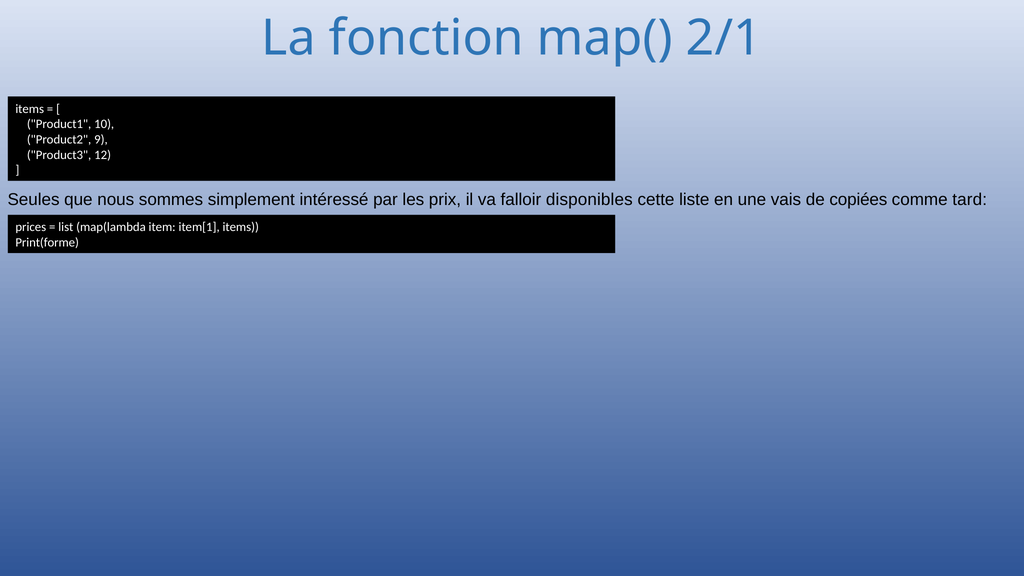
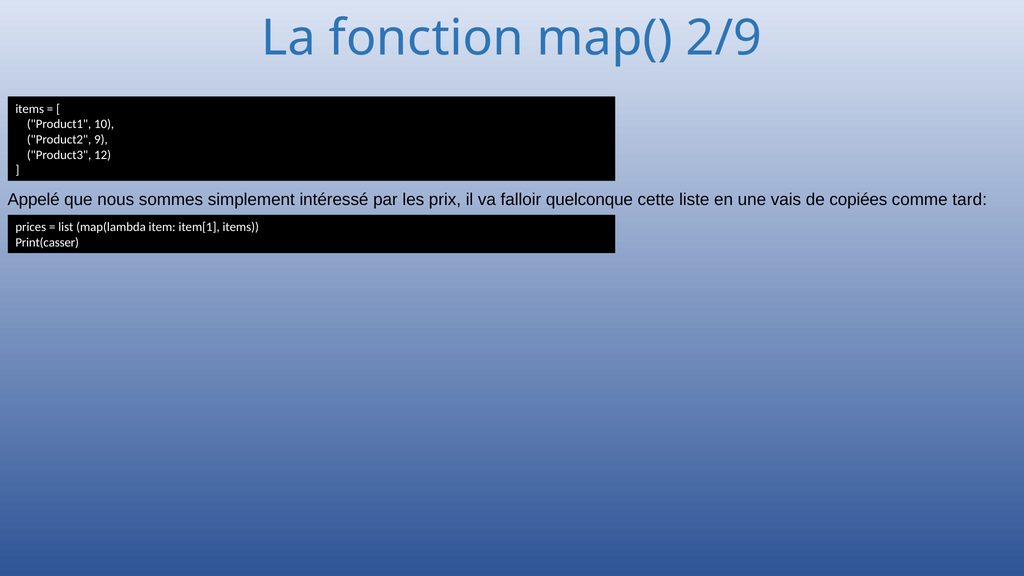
2/1: 2/1 -> 2/9
Seules: Seules -> Appelé
disponibles: disponibles -> quelconque
Print(forme: Print(forme -> Print(casser
